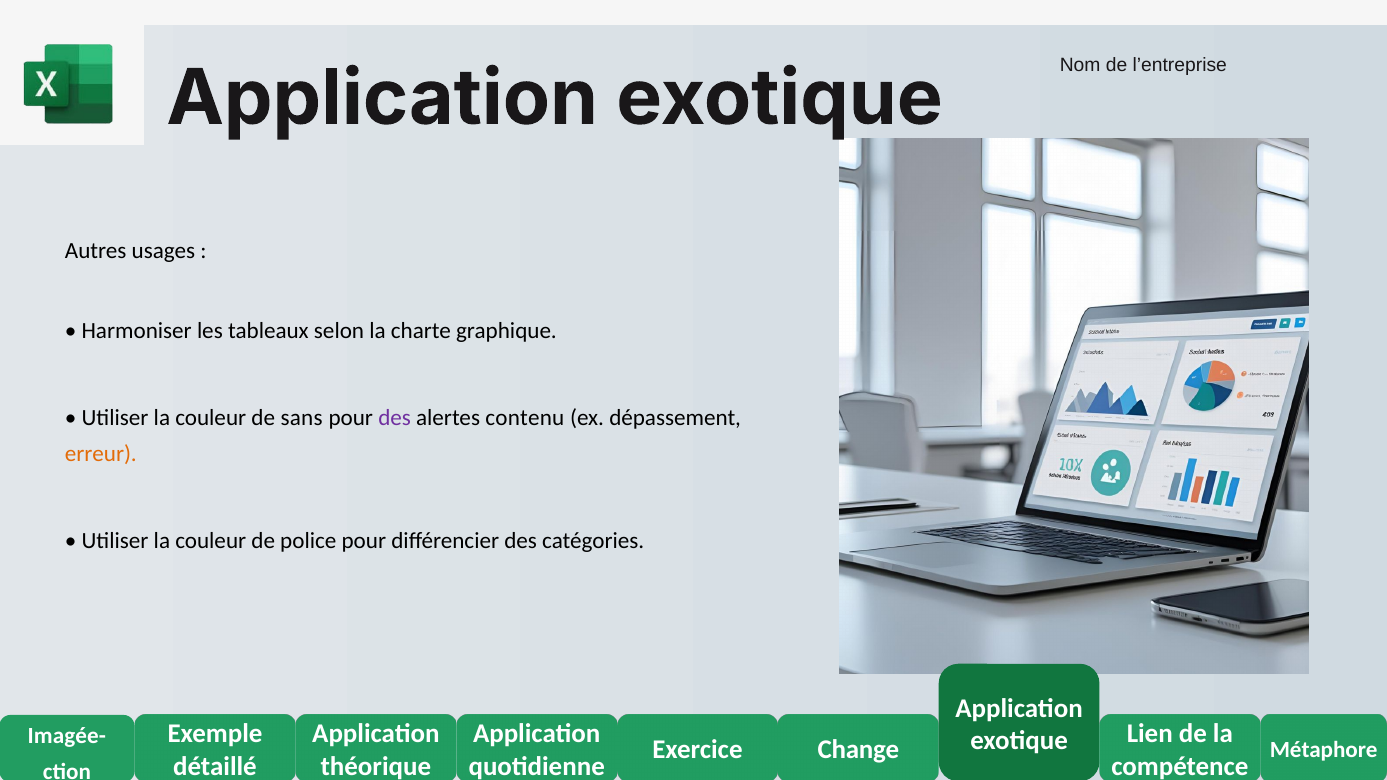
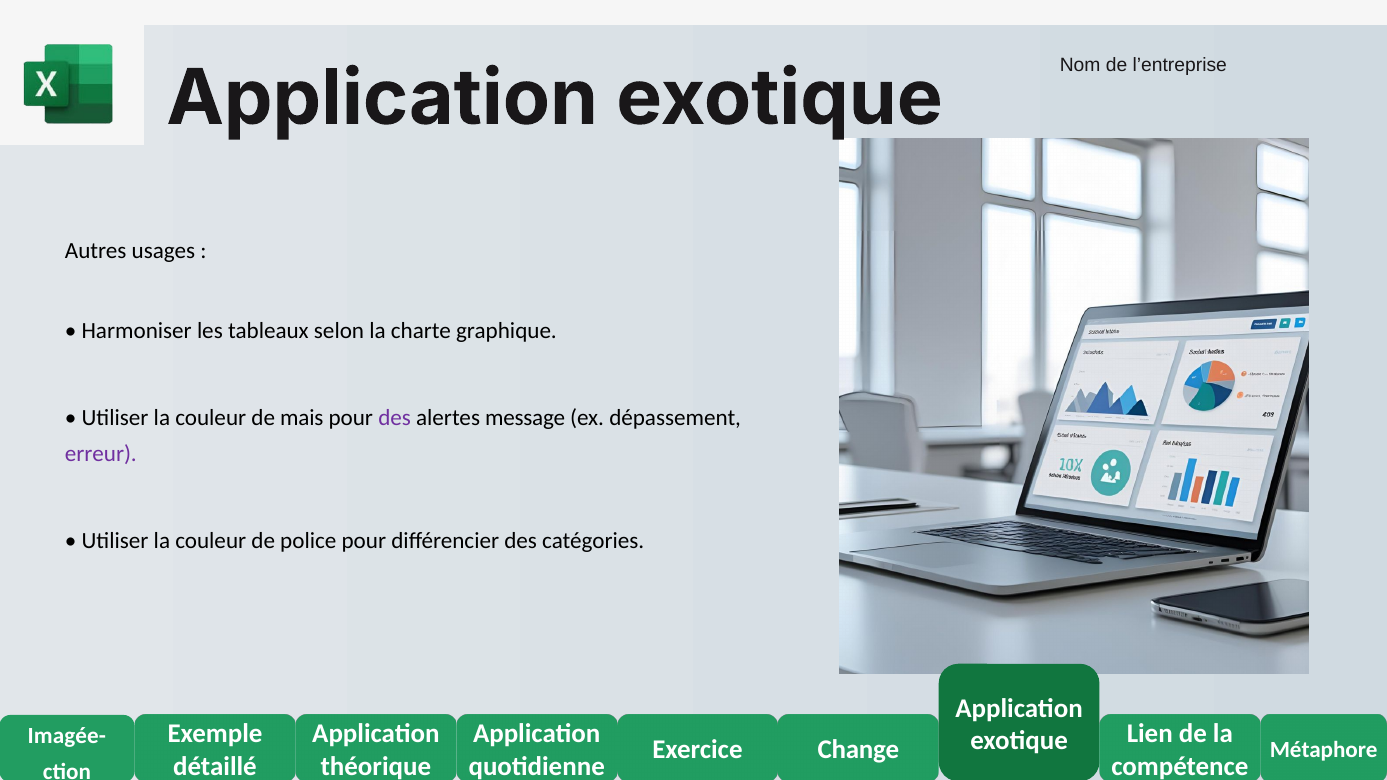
sans: sans -> mais
contenu: contenu -> message
erreur colour: orange -> purple
